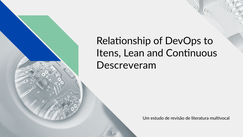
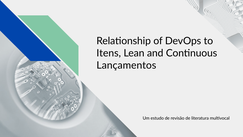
Descreveram: Descreveram -> Lançamentos
